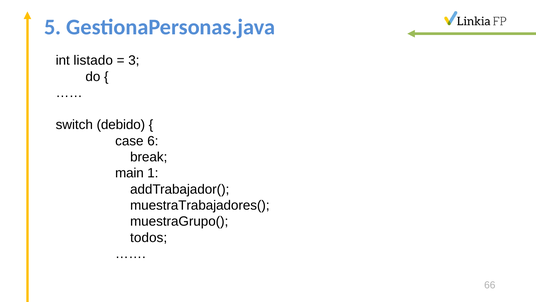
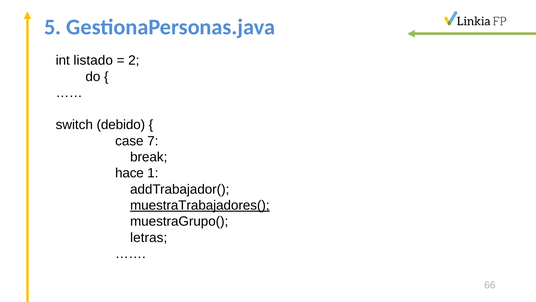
3: 3 -> 2
6: 6 -> 7
main: main -> hace
muestraTrabajadores( underline: none -> present
todos: todos -> letras
